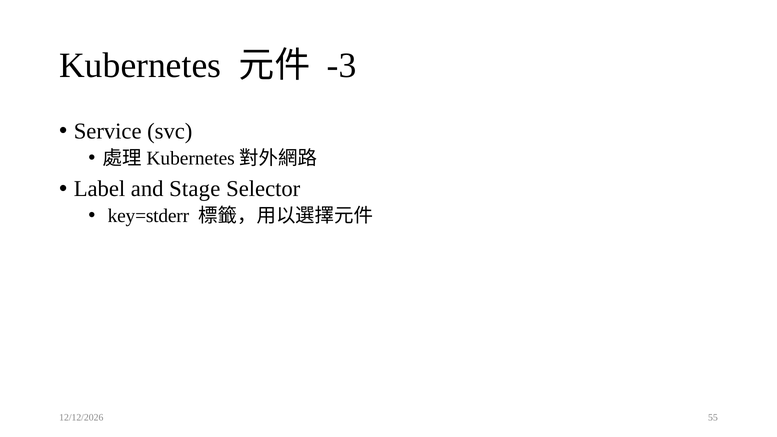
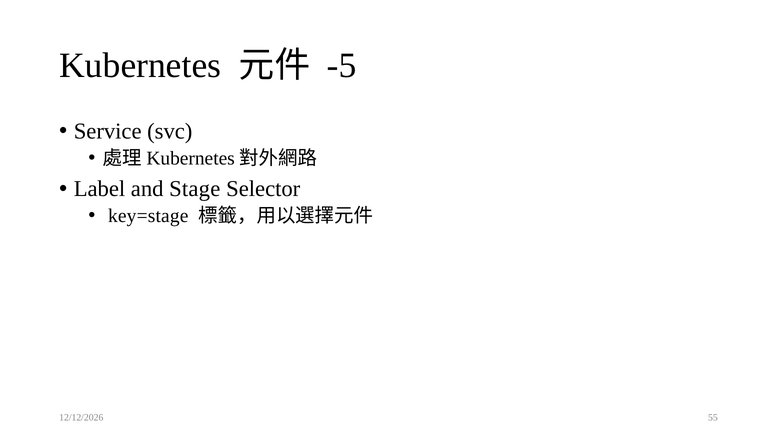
-3: -3 -> -5
key=stderr: key=stderr -> key=stage
